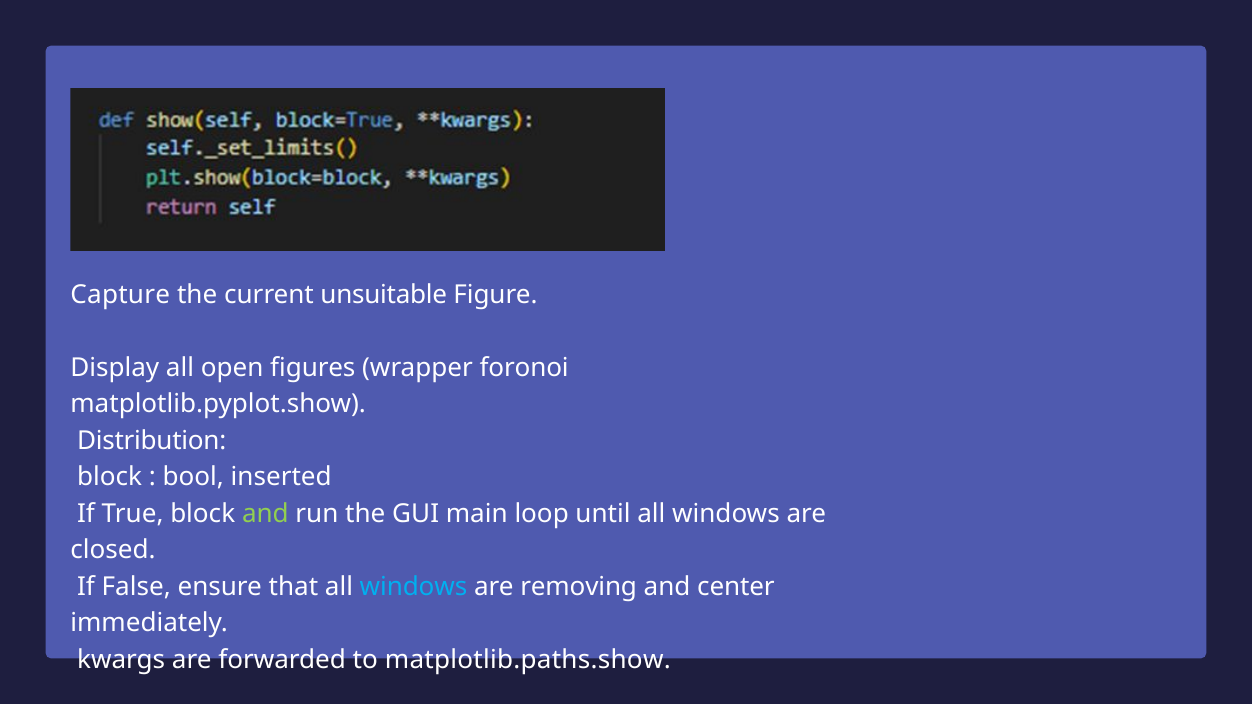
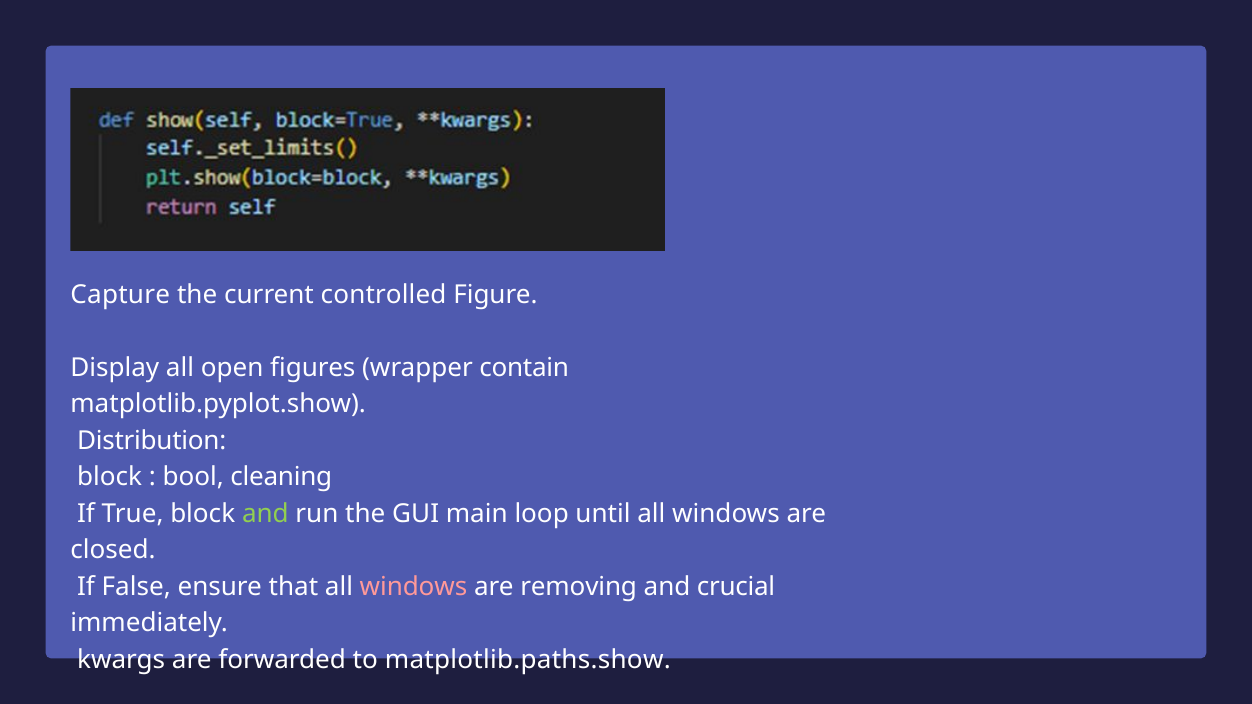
unsuitable: unsuitable -> controlled
foronoi: foronoi -> contain
inserted: inserted -> cleaning
windows at (414, 587) colour: light blue -> pink
center: center -> crucial
